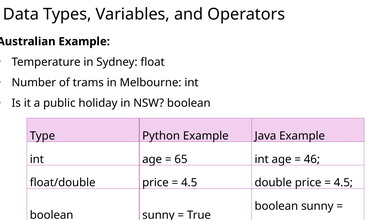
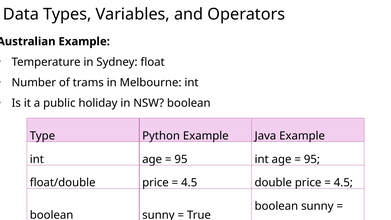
65 at (181, 159): 65 -> 95
46 at (312, 159): 46 -> 95
